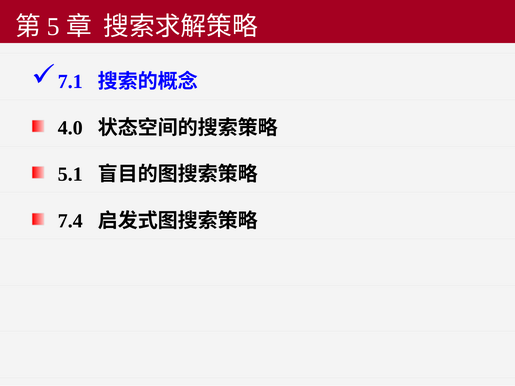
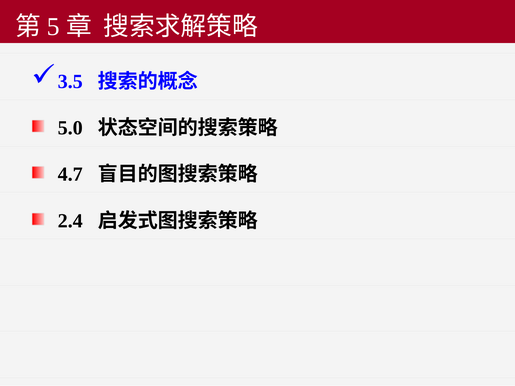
7.1: 7.1 -> 3.5
4.0: 4.0 -> 5.0
5.1: 5.1 -> 4.7
7.4: 7.4 -> 2.4
